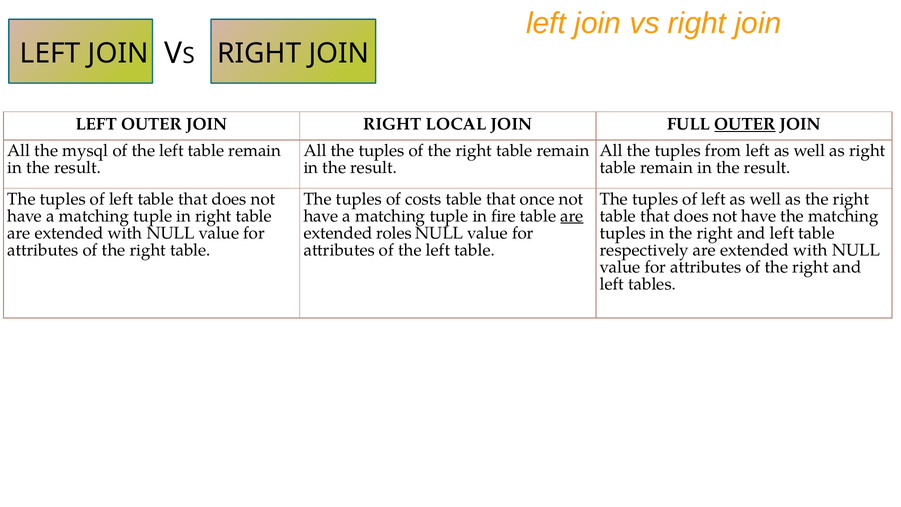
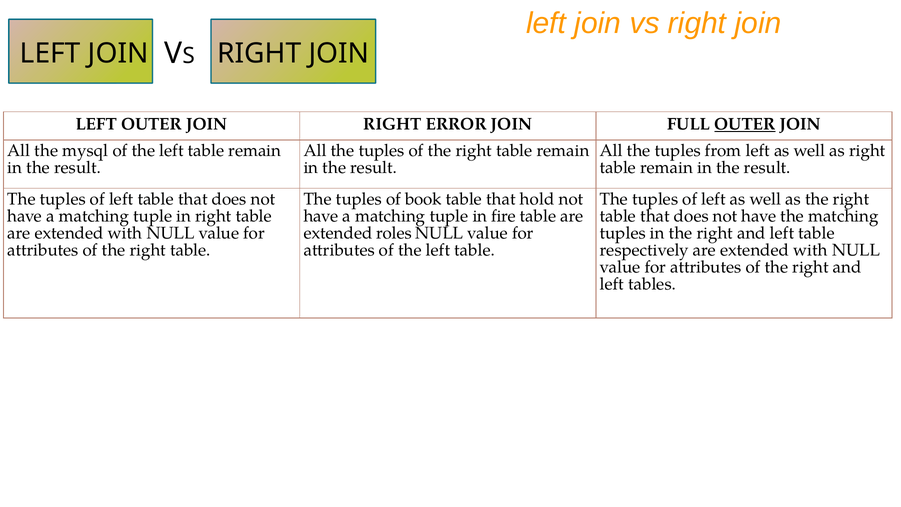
LOCAL: LOCAL -> ERROR
costs: costs -> book
once: once -> hold
are at (572, 216) underline: present -> none
